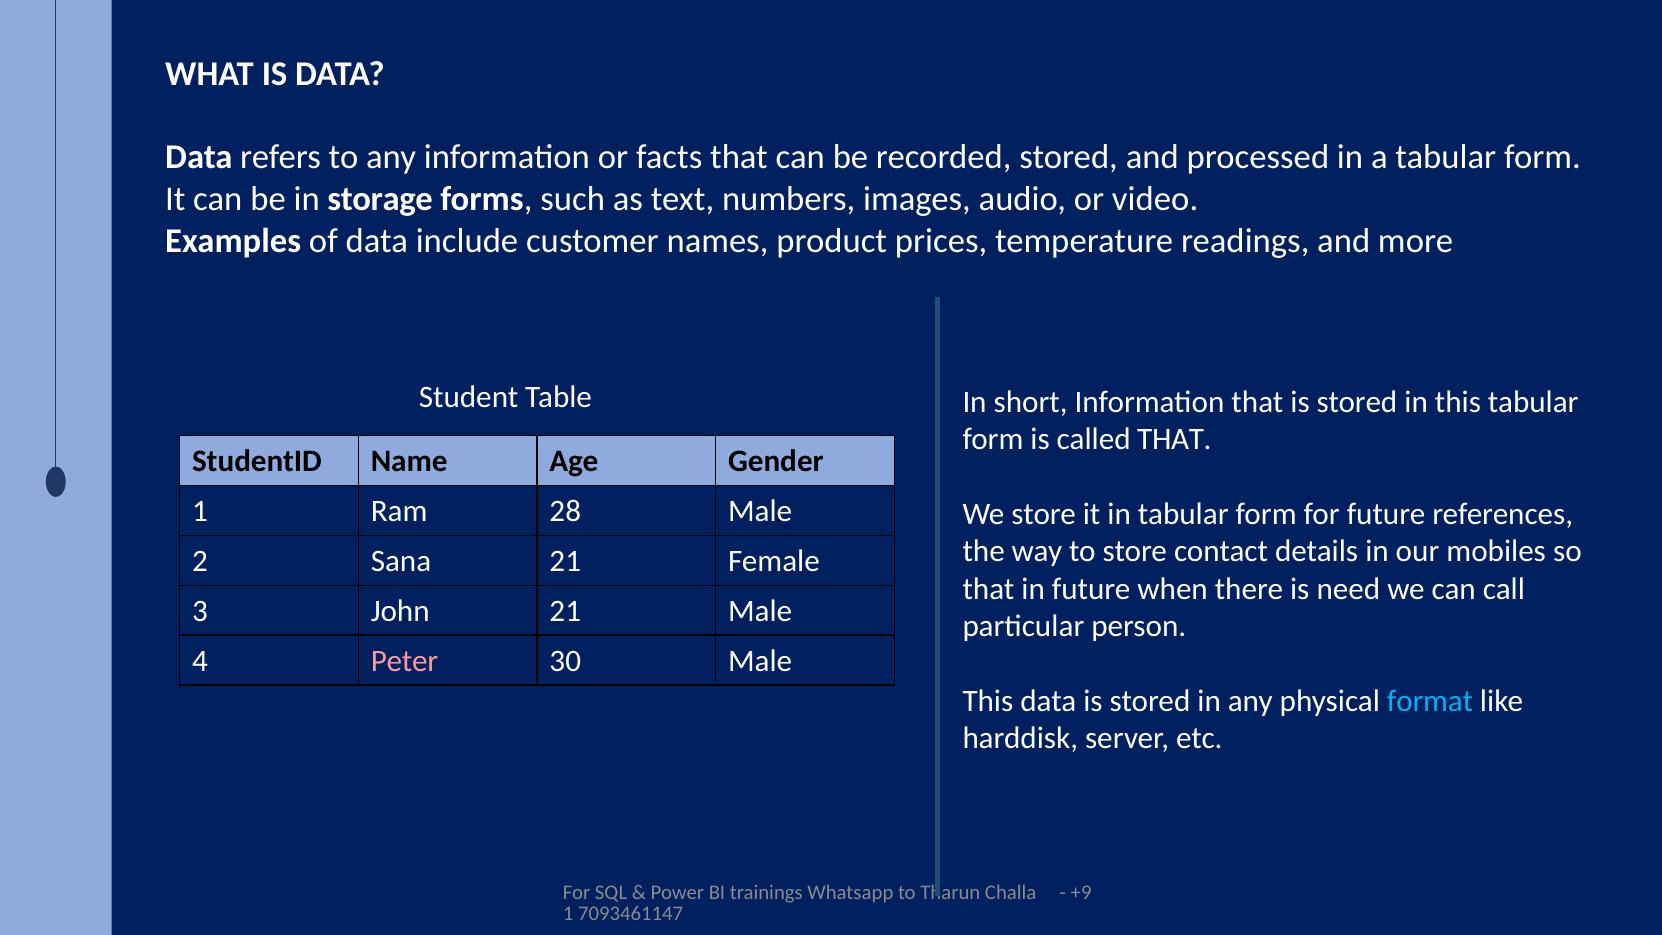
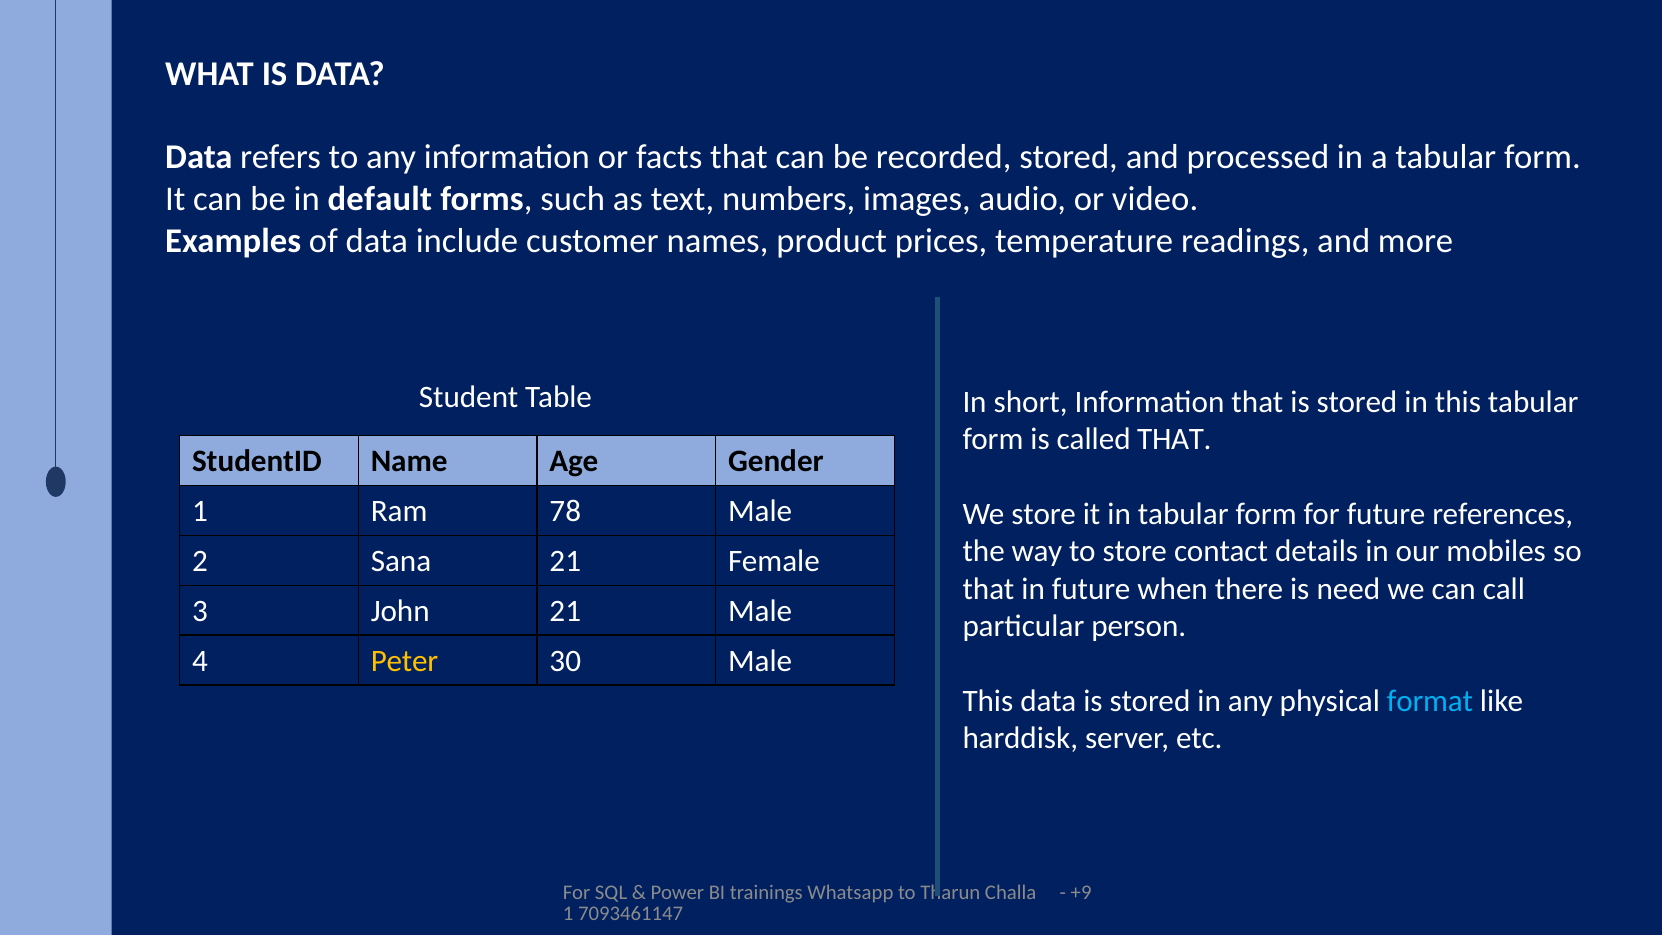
storage: storage -> default
28: 28 -> 78
Peter colour: pink -> yellow
